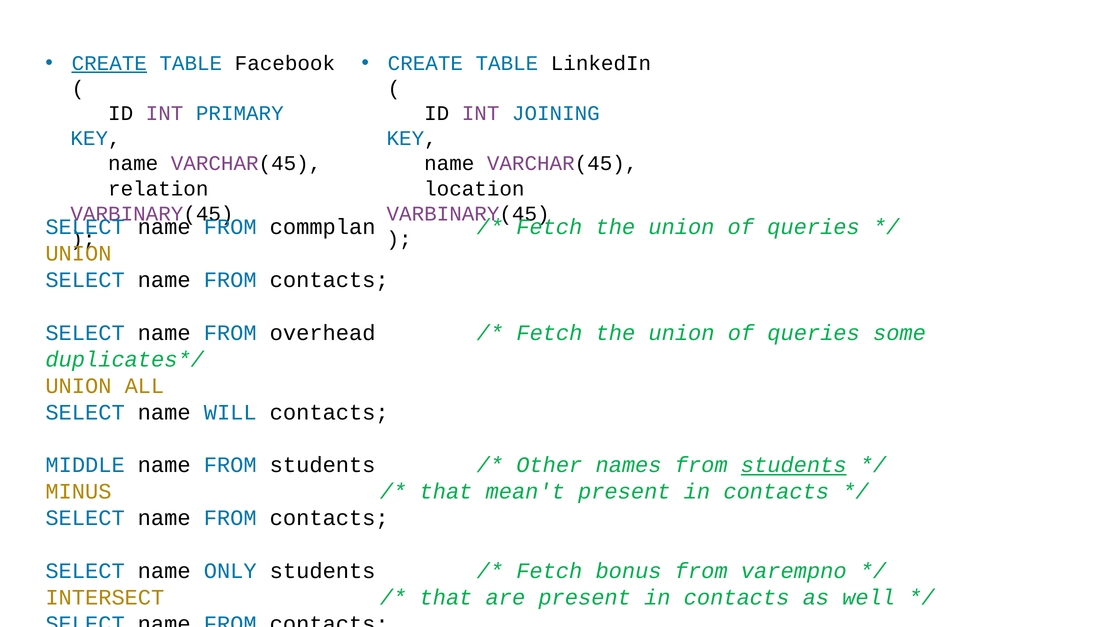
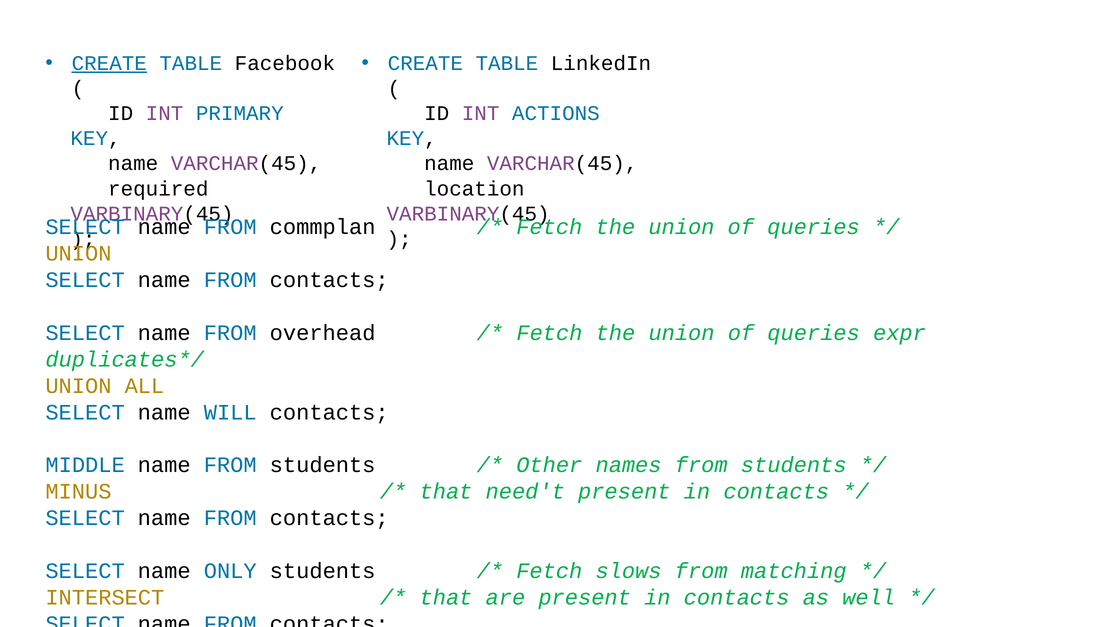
JOINING: JOINING -> ACTIONS
relation: relation -> required
some: some -> expr
students at (794, 465) underline: present -> none
mean't: mean't -> need't
bonus: bonus -> slows
varempno: varempno -> matching
